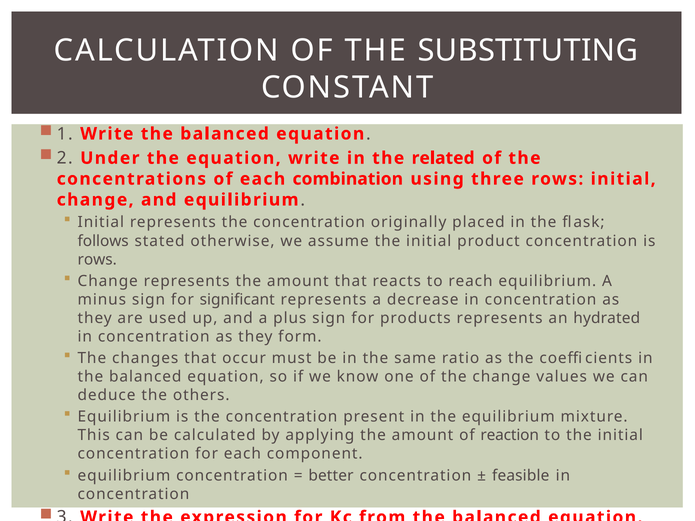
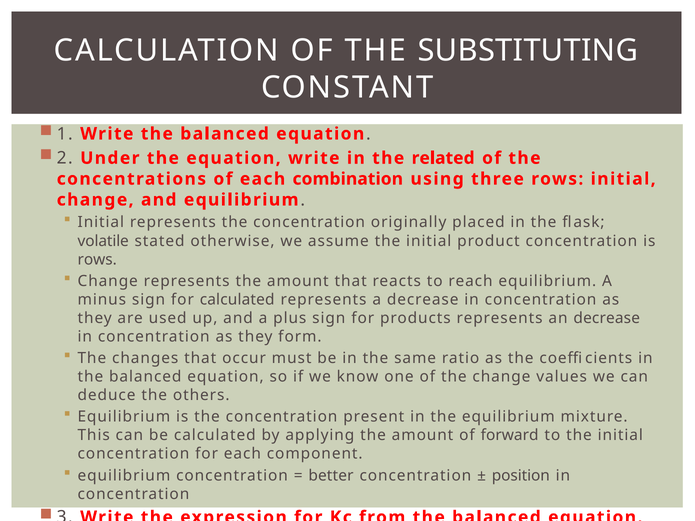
follows: follows -> volatile
for significant: significant -> calculated
an hydrated: hydrated -> decrease
reaction: reaction -> forward
feasible: feasible -> position
